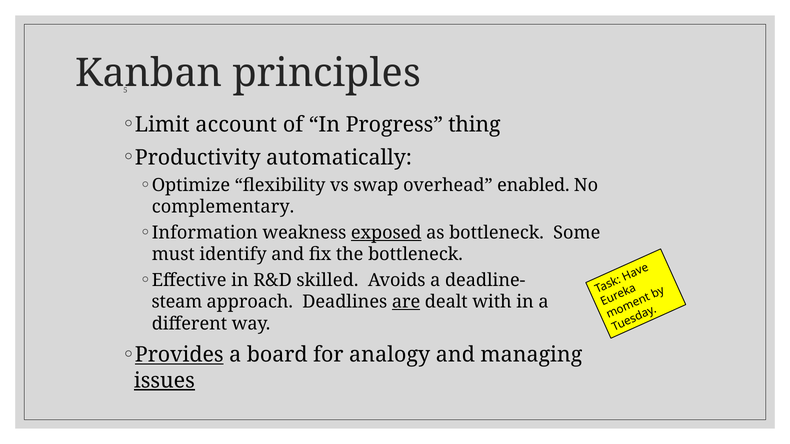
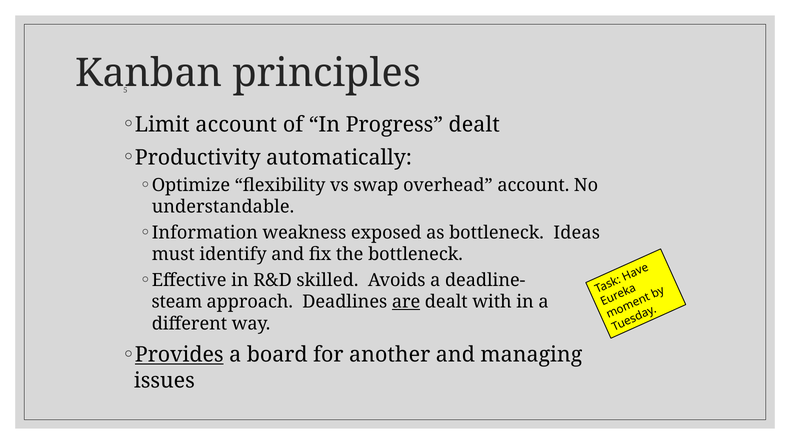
Progress thing: thing -> dealt
overhead enabled: enabled -> account
complementary: complementary -> understandable
exposed underline: present -> none
Some: Some -> Ideas
analogy: analogy -> another
issues underline: present -> none
